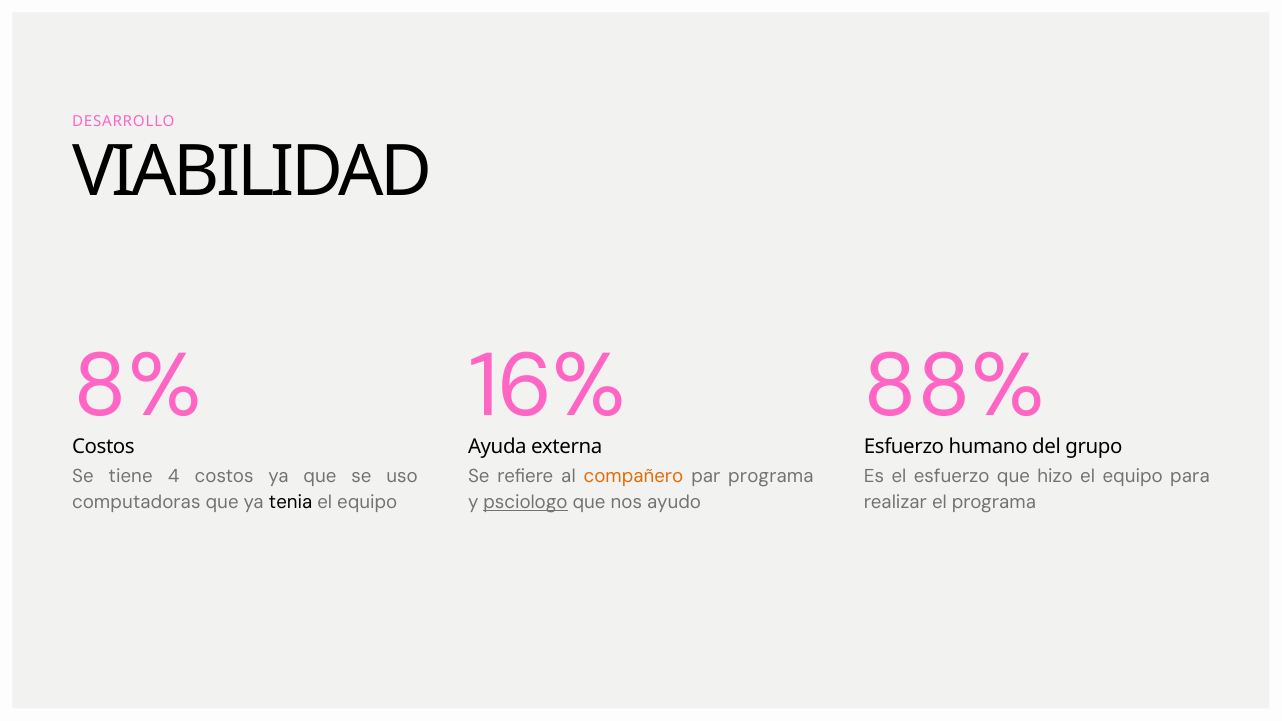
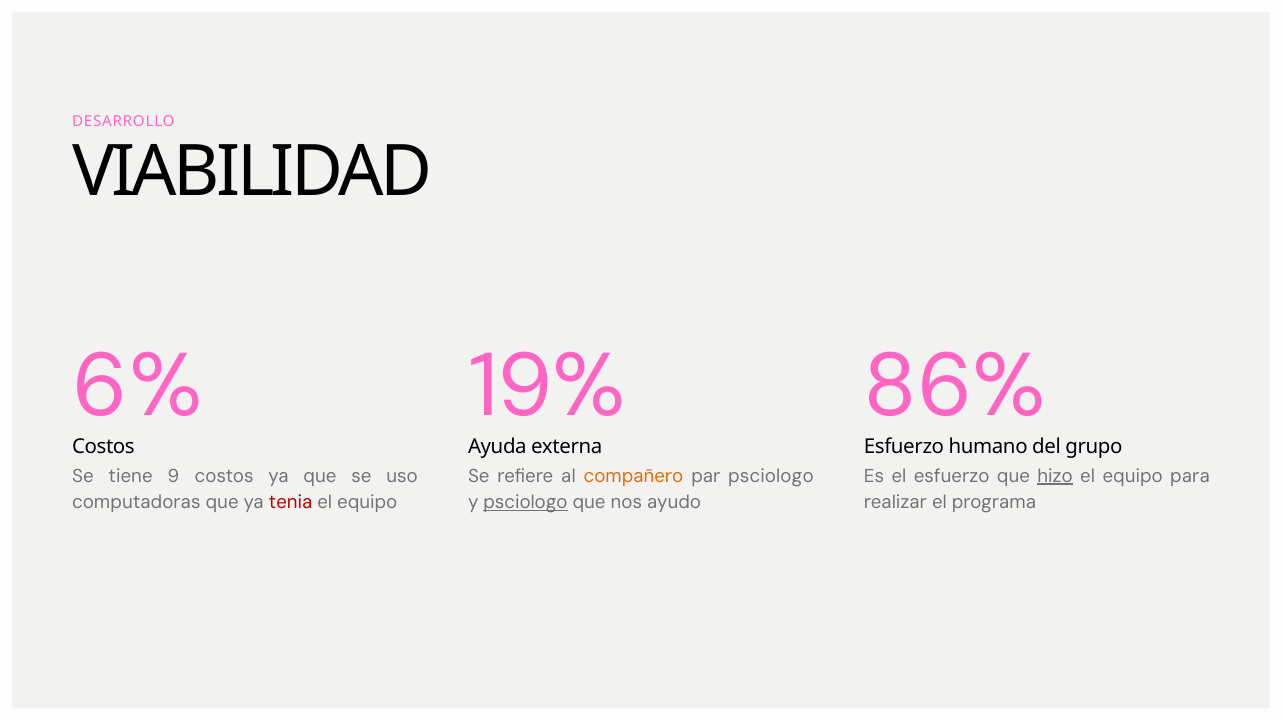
8%: 8% -> 6%
16%: 16% -> 19%
88%: 88% -> 86%
4: 4 -> 9
par programa: programa -> psciologo
hizo underline: none -> present
tenia colour: black -> red
